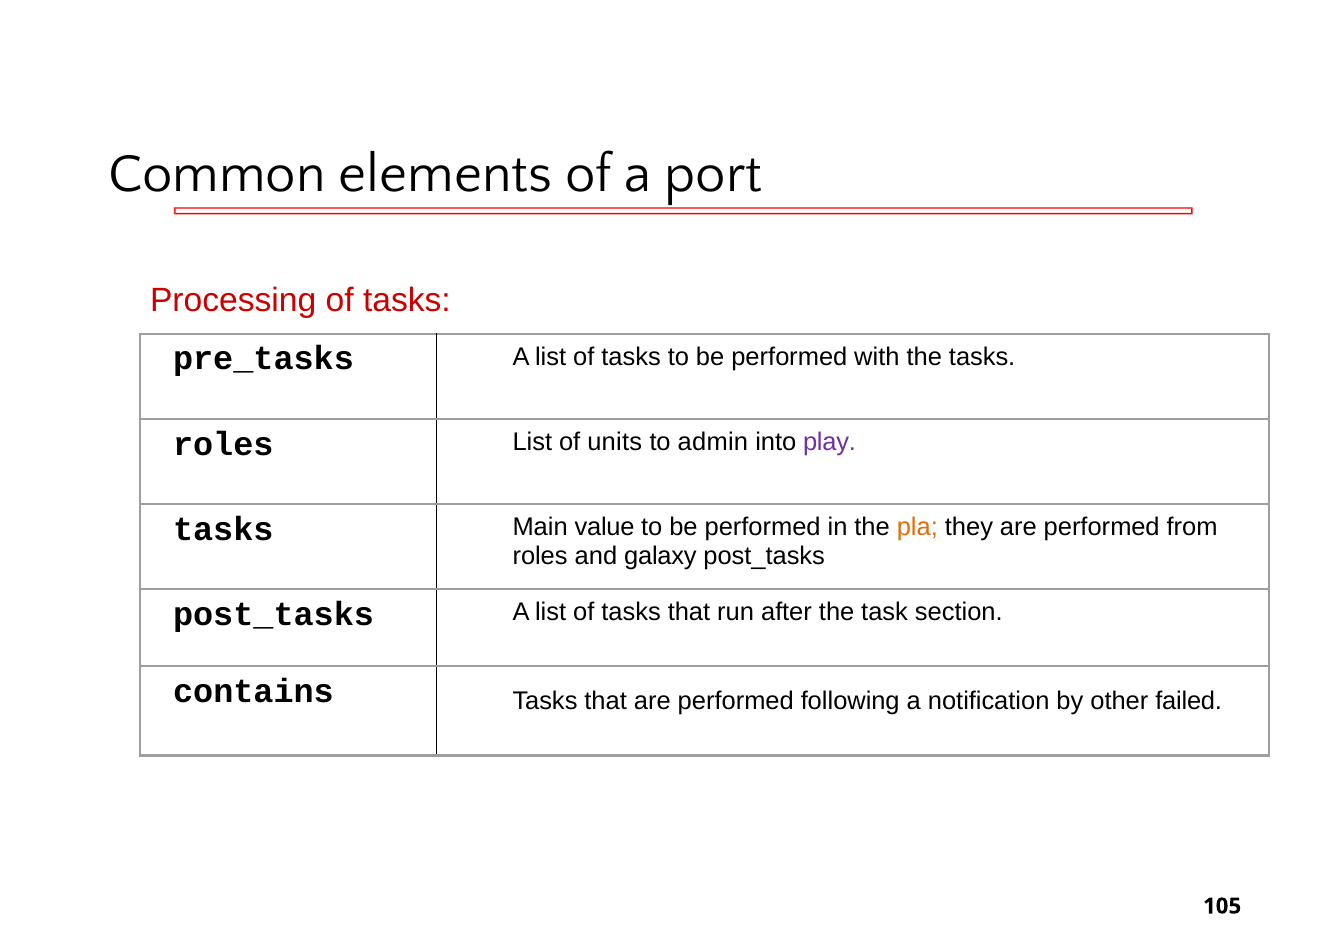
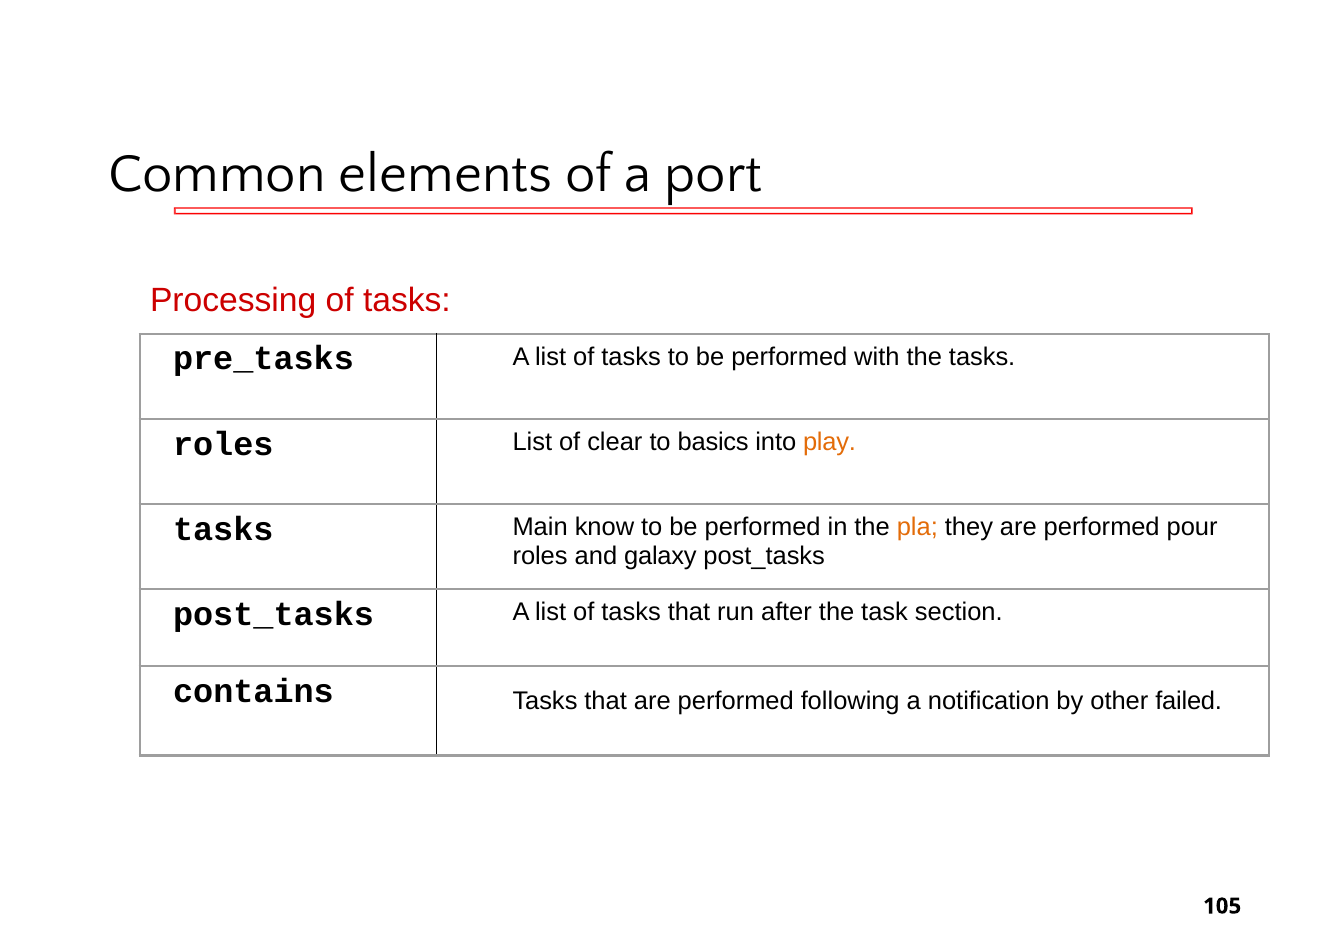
units: units -> clear
admin: admin -> basics
play colour: purple -> orange
value: value -> know
from: from -> pour
